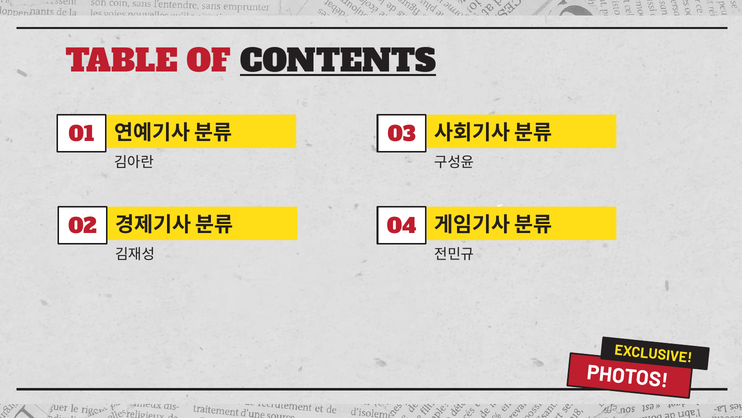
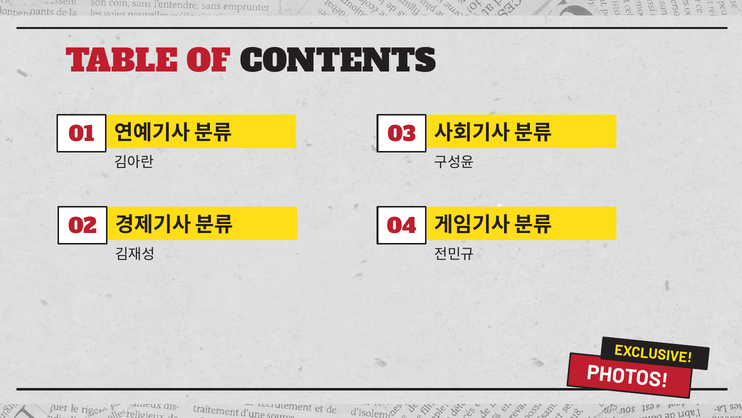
CONTENTS underline: present -> none
